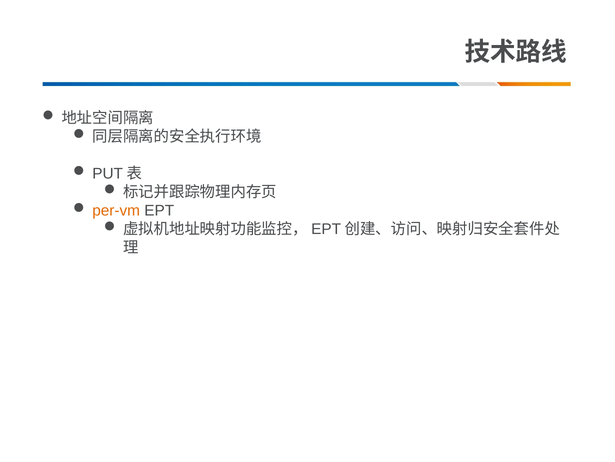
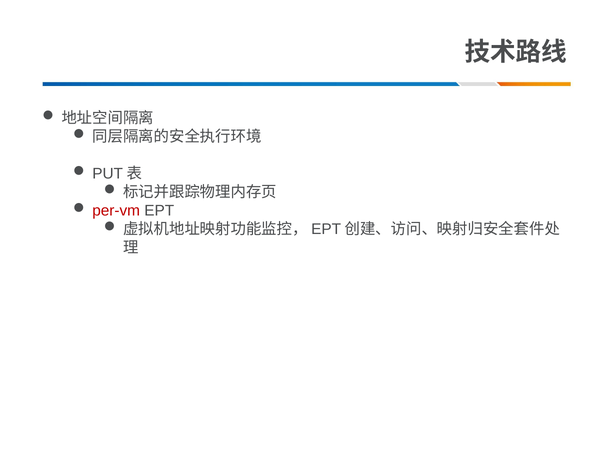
per-vm colour: orange -> red
